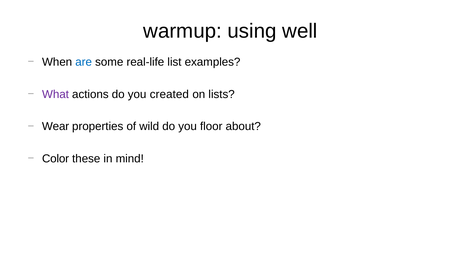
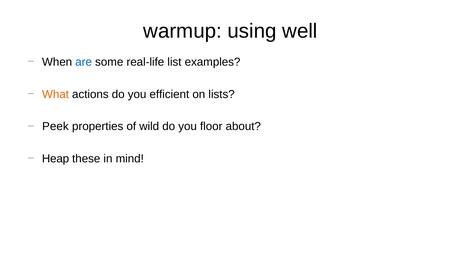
What colour: purple -> orange
created: created -> efficient
Wear: Wear -> Peek
Color: Color -> Heap
